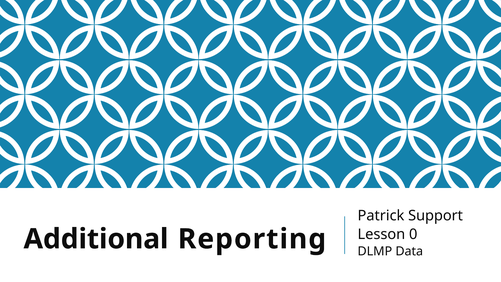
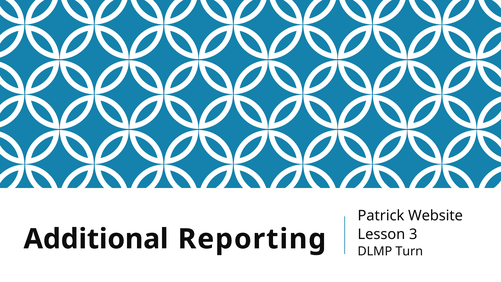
Support: Support -> Website
0: 0 -> 3
Data: Data -> Turn
